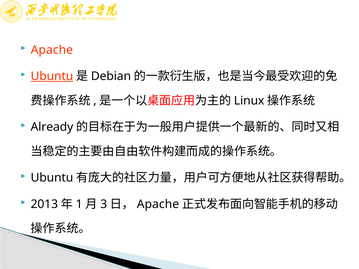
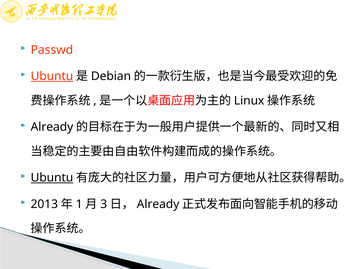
Apache at (52, 50): Apache -> Passwd
Ubuntu at (52, 178) underline: none -> present
Apache at (158, 204): Apache -> Already
